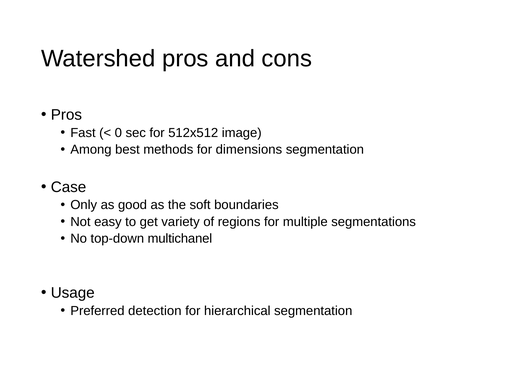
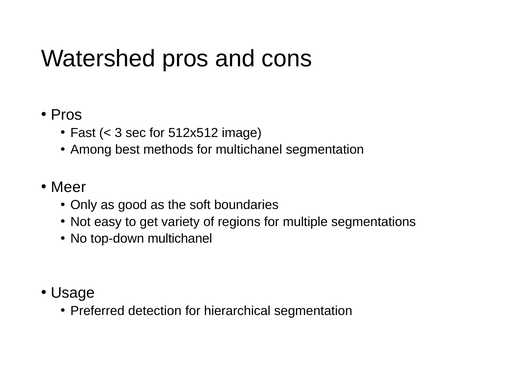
0: 0 -> 3
for dimensions: dimensions -> multichanel
Case: Case -> Meer
